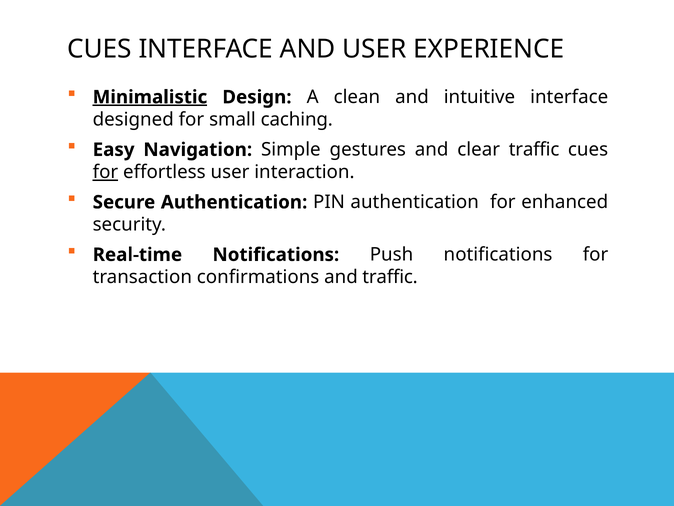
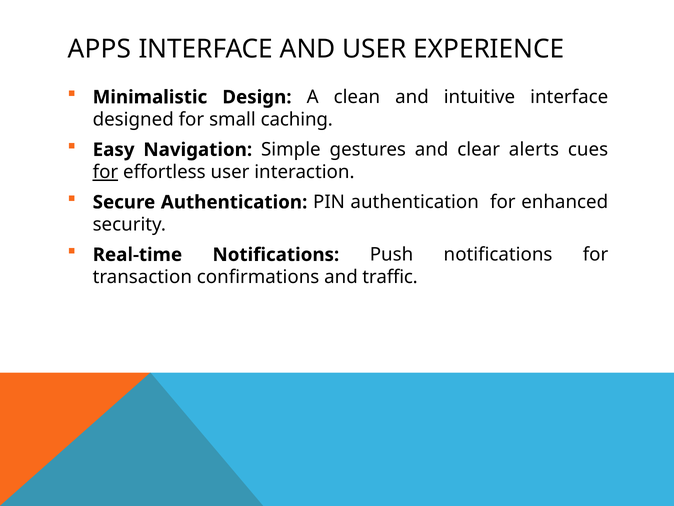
CUES at (100, 49): CUES -> APPS
Minimalistic underline: present -> none
clear traffic: traffic -> alerts
